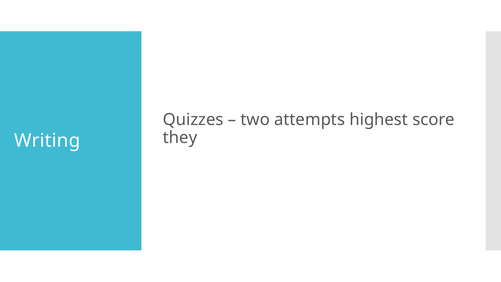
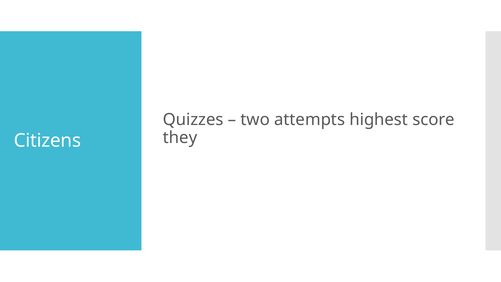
Writing: Writing -> Citizens
